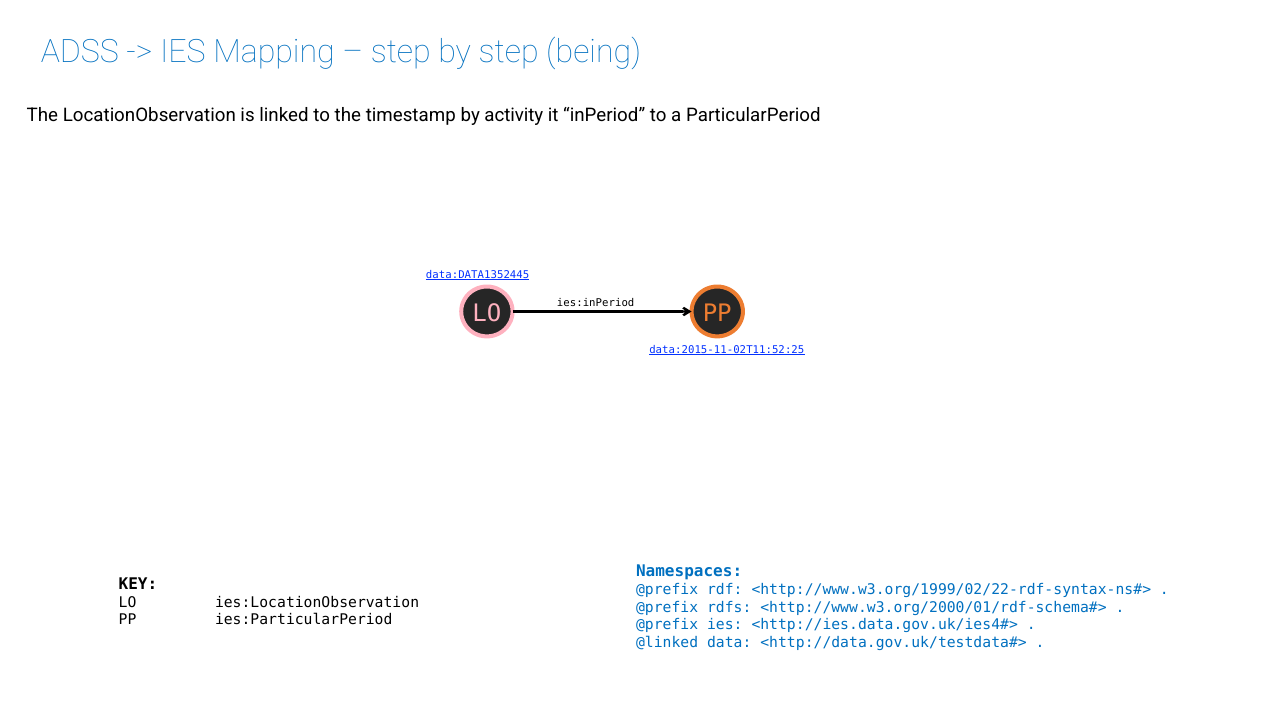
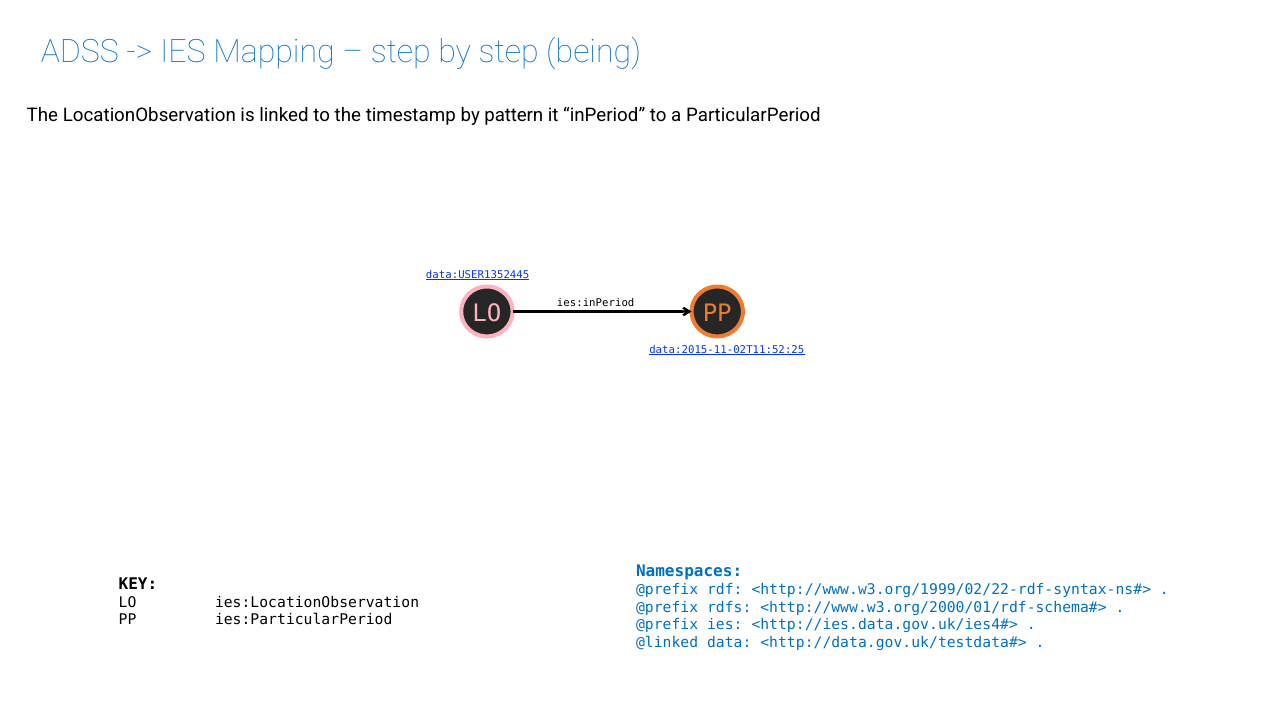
activity: activity -> pattern
data:DATA1352445: data:DATA1352445 -> data:USER1352445
